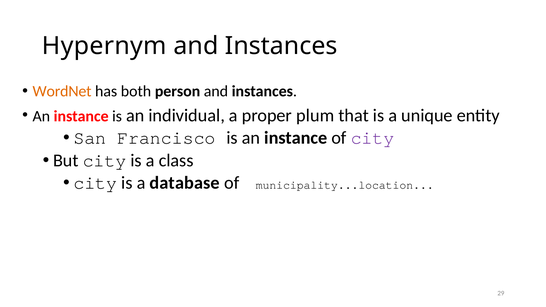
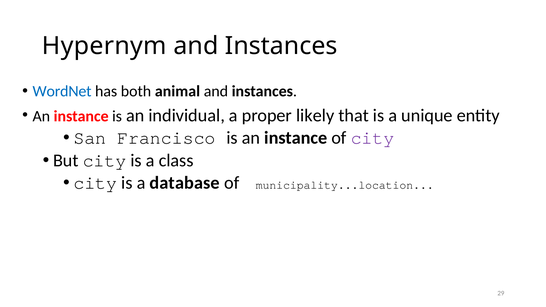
WordNet colour: orange -> blue
person: person -> animal
plum: plum -> likely
